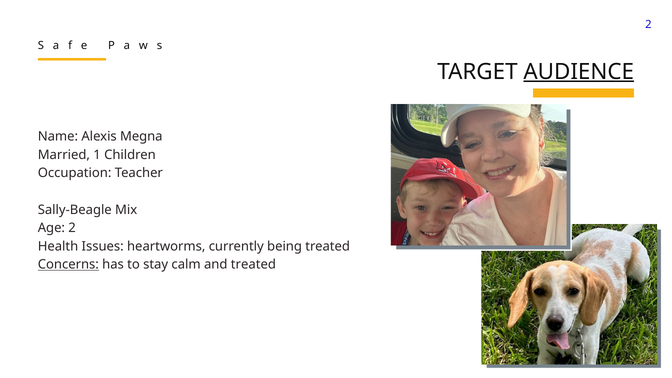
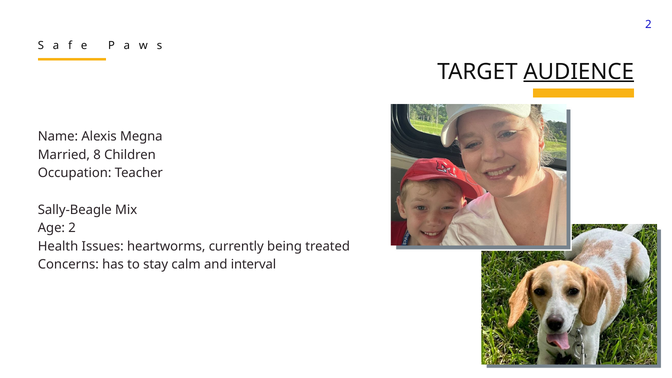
1: 1 -> 8
Concerns underline: present -> none
and treated: treated -> interval
